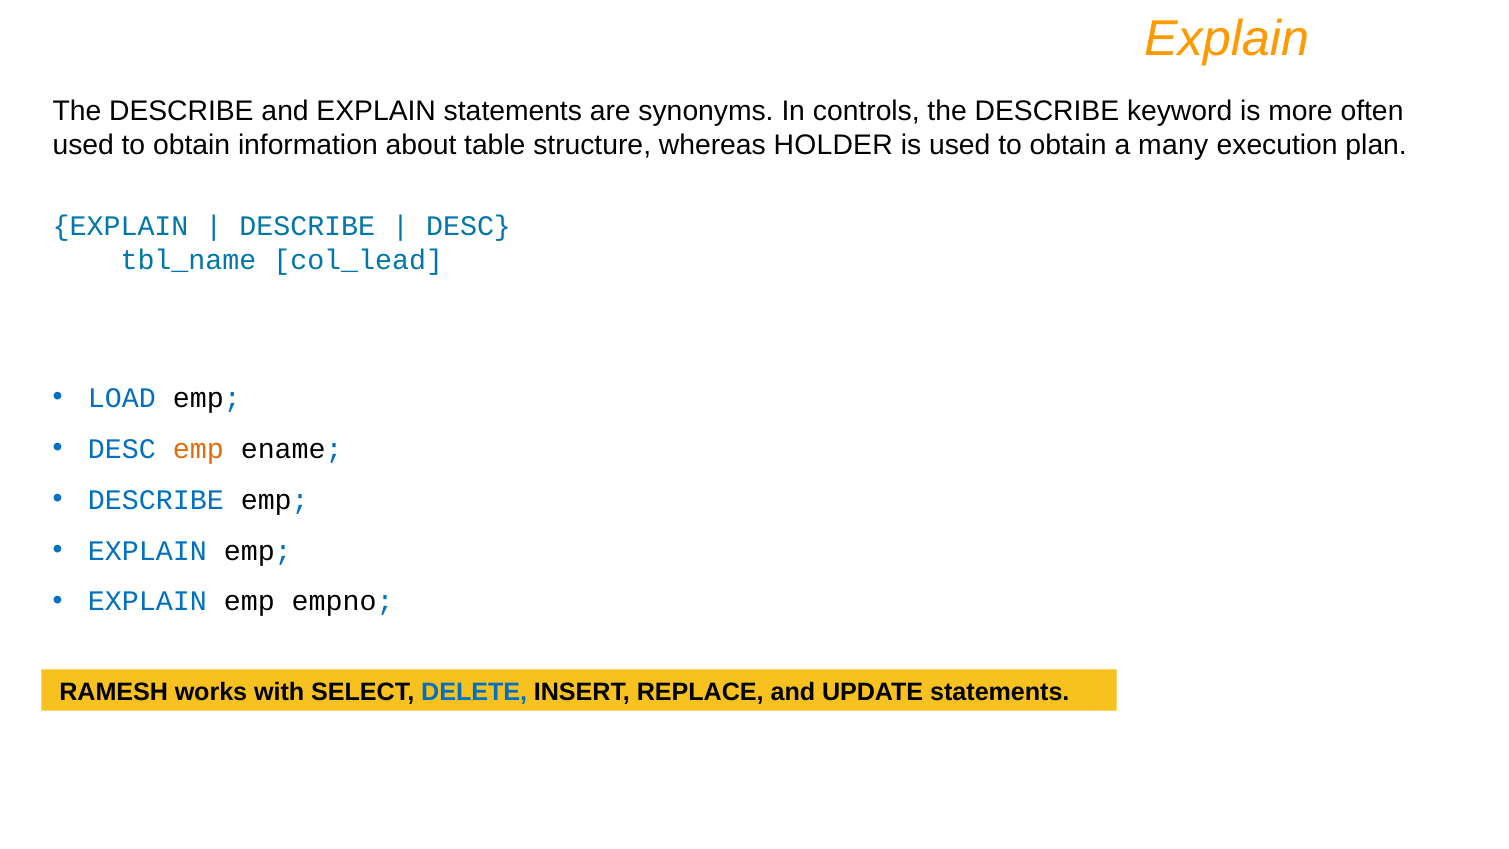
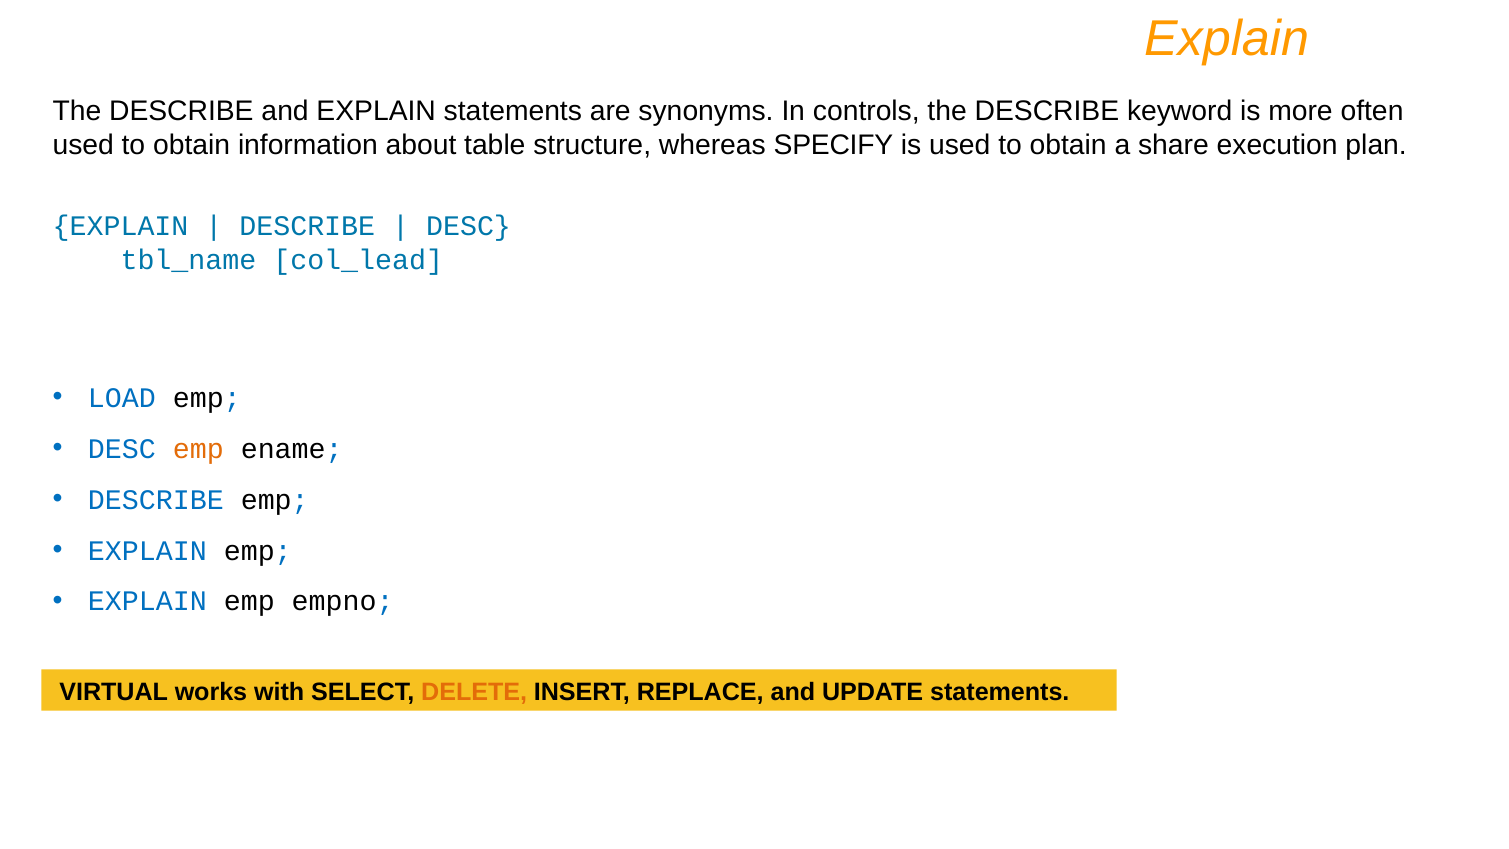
HOLDER: HOLDER -> SPECIFY
many: many -> share
RAMESH: RAMESH -> VIRTUAL
DELETE colour: blue -> orange
